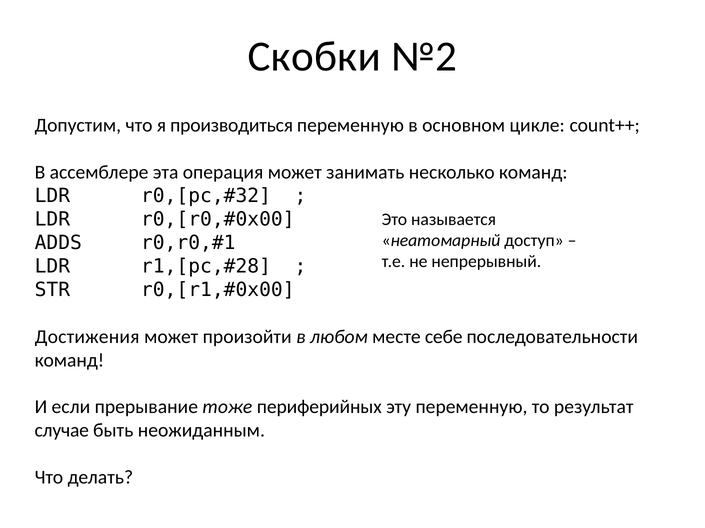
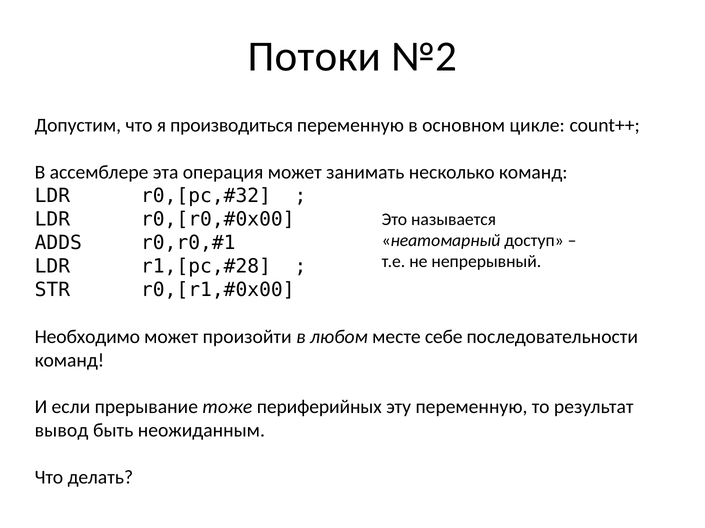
Скобки: Скобки -> Потоки
Достижения: Достижения -> Необходимо
случае: случае -> вывод
